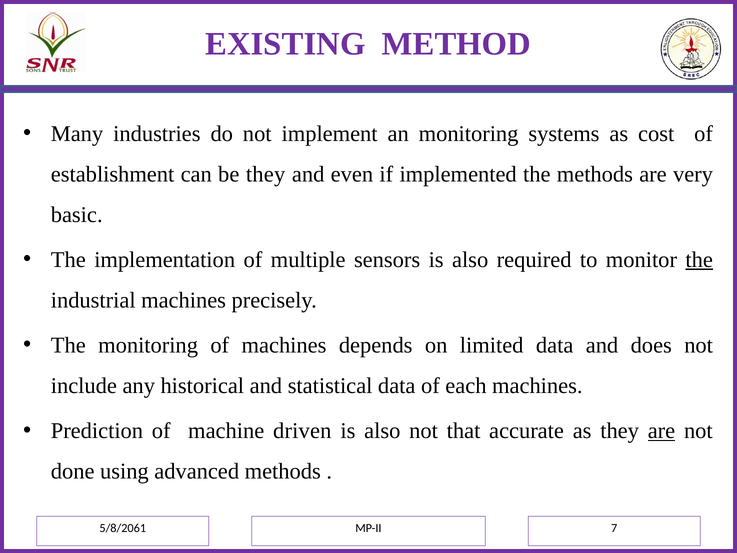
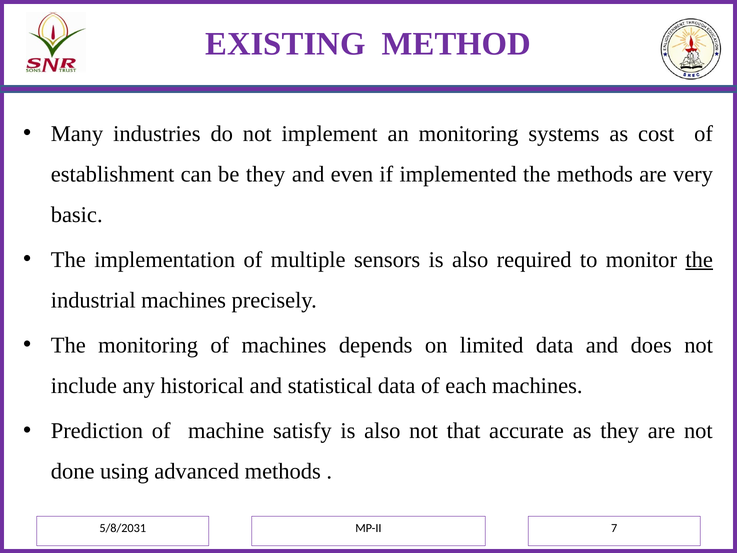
driven: driven -> satisfy
are at (661, 431) underline: present -> none
5/8/2061: 5/8/2061 -> 5/8/2031
